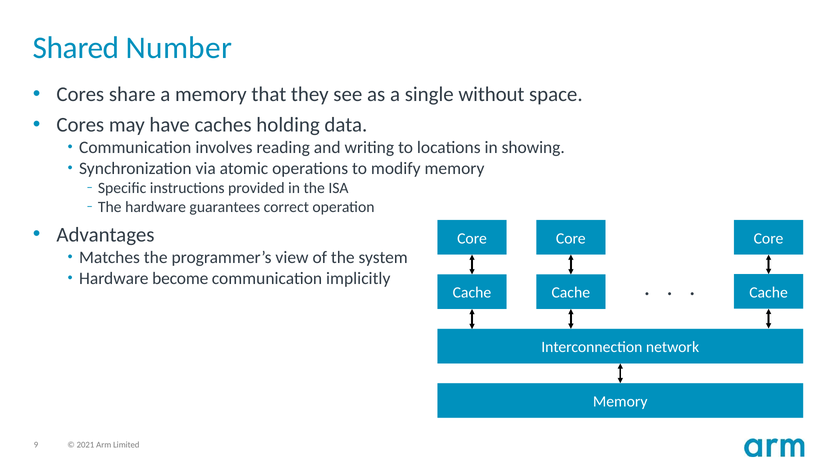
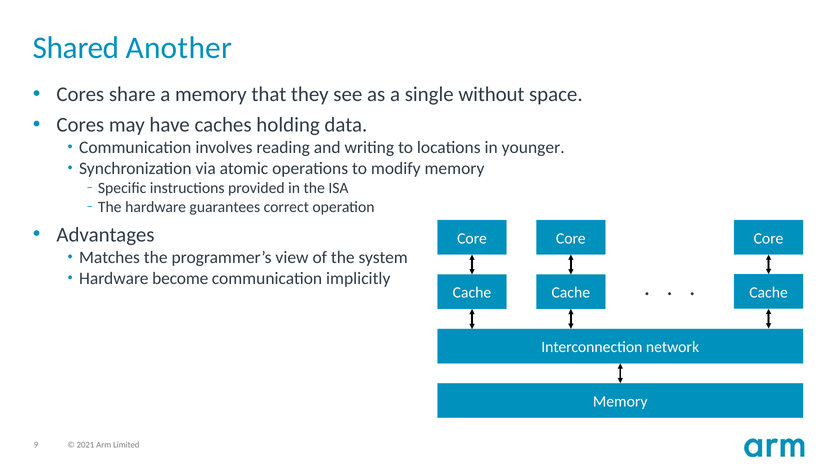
Number: Number -> Another
showing: showing -> younger
